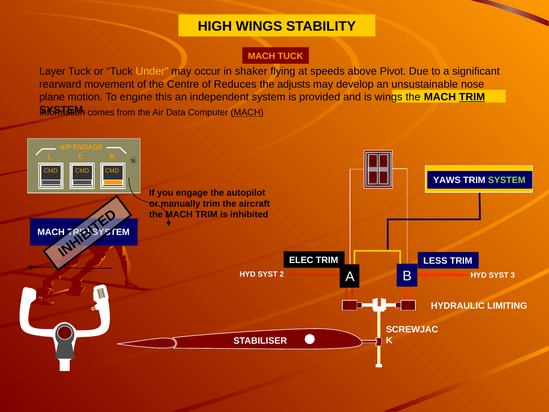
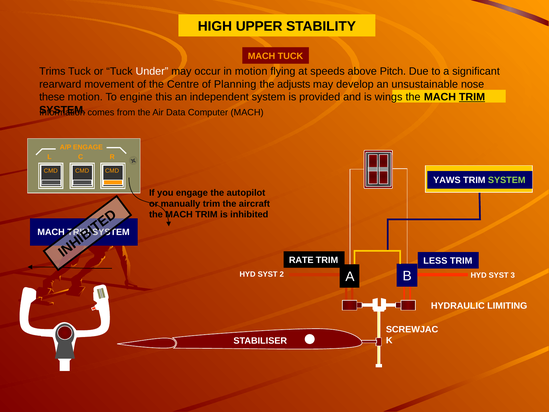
HIGH WINGS: WINGS -> UPPER
Layer: Layer -> Trims
Under colour: yellow -> white
in shaker: shaker -> motion
Pivot: Pivot -> Pitch
Reduces: Reduces -> Planning
plane: plane -> these
MACH at (247, 112) underline: present -> none
ELEC: ELEC -> RATE
